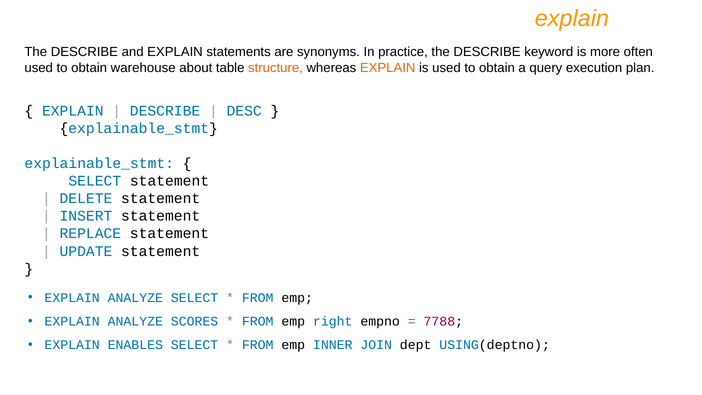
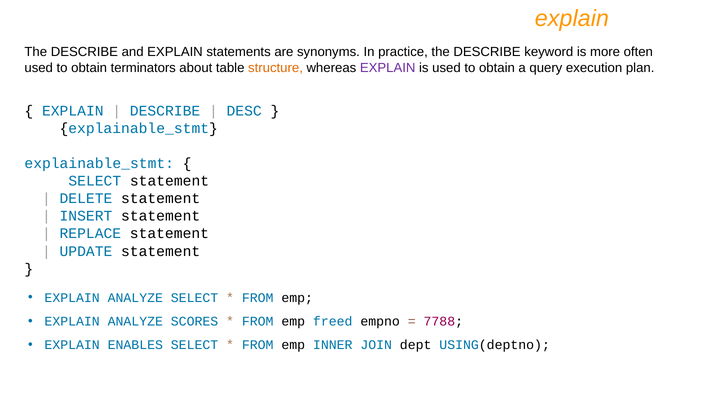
warehouse: warehouse -> terminators
EXPLAIN at (388, 68) colour: orange -> purple
right: right -> freed
